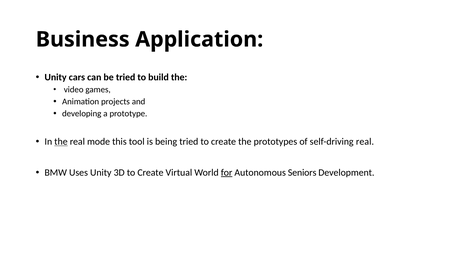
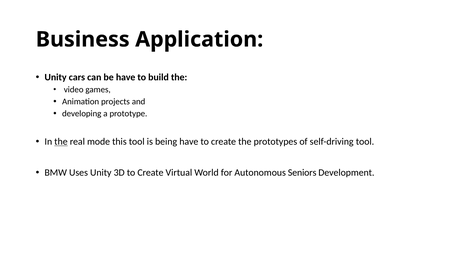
be tried: tried -> have
being tried: tried -> have
self-driving real: real -> tool
for underline: present -> none
